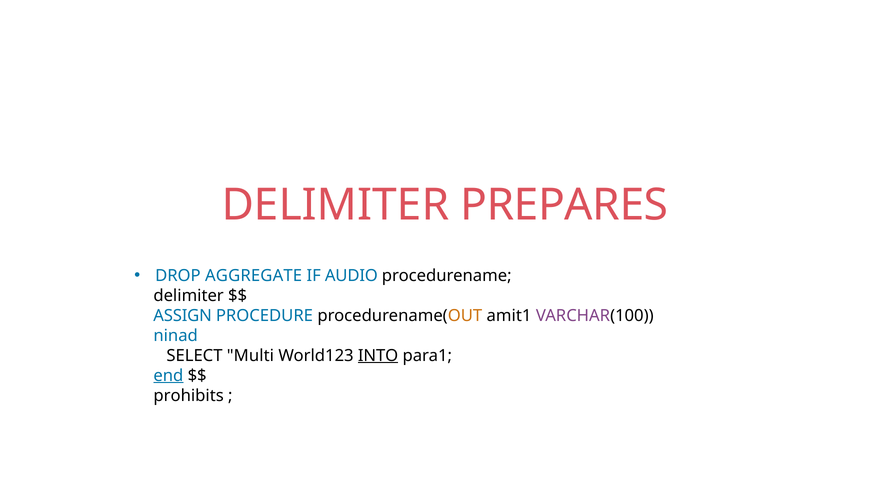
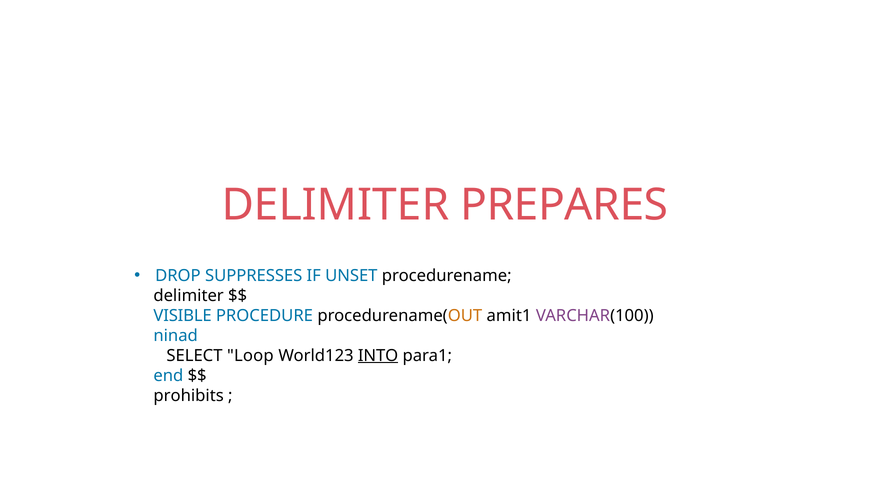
AGGREGATE: AGGREGATE -> SUPPRESSES
AUDIO: AUDIO -> UNSET
ASSIGN: ASSIGN -> VISIBLE
Multi: Multi -> Loop
end underline: present -> none
